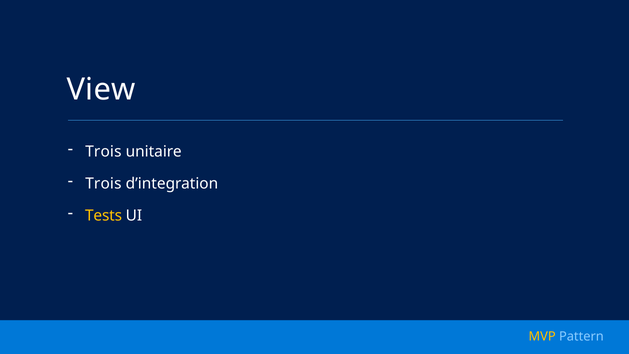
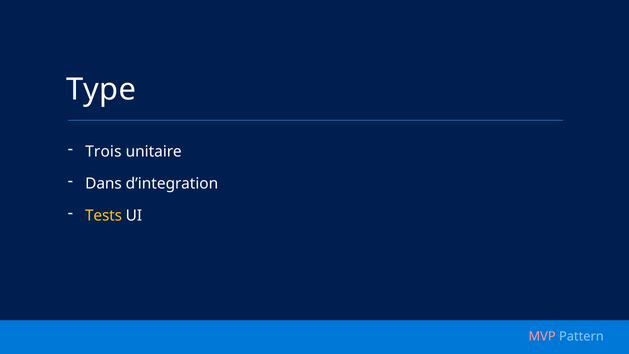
View: View -> Type
Trois at (103, 184): Trois -> Dans
MVP colour: yellow -> pink
